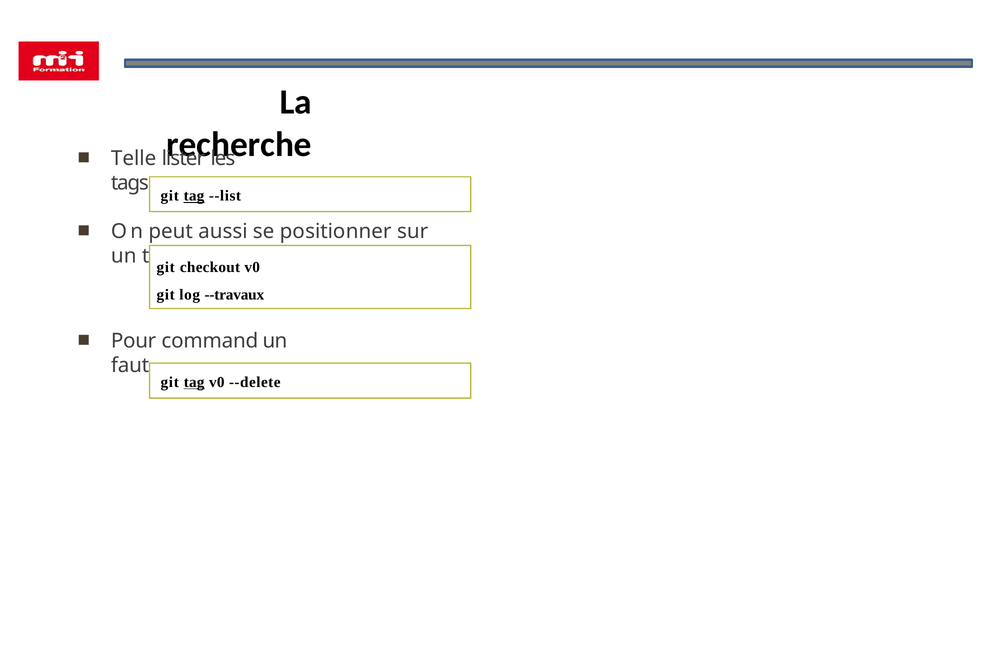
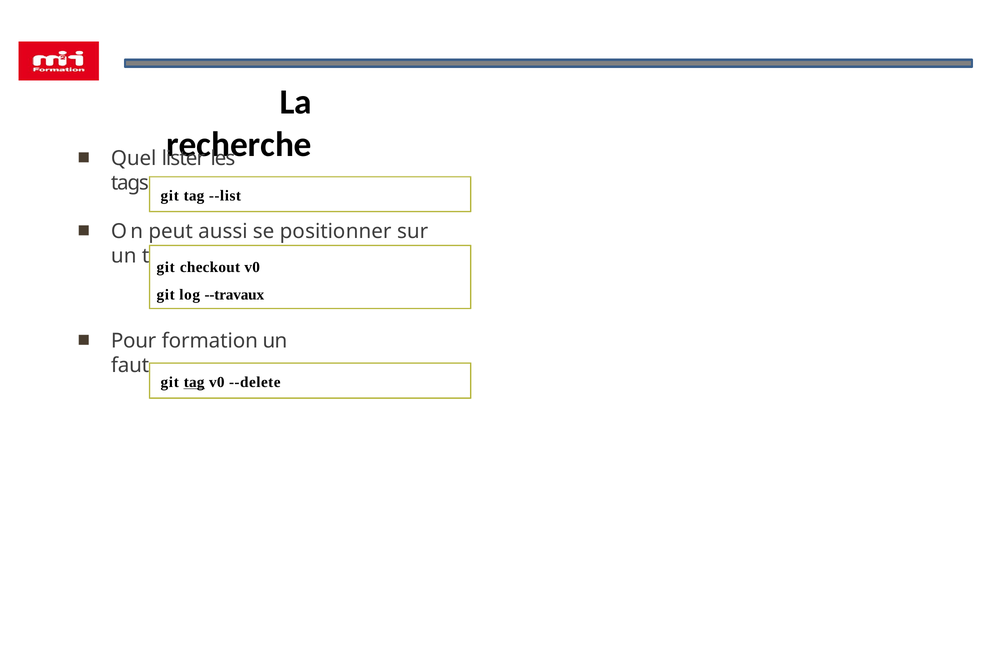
Telle: Telle -> Quel
tag at (194, 196) underline: present -> none
command: command -> formation
